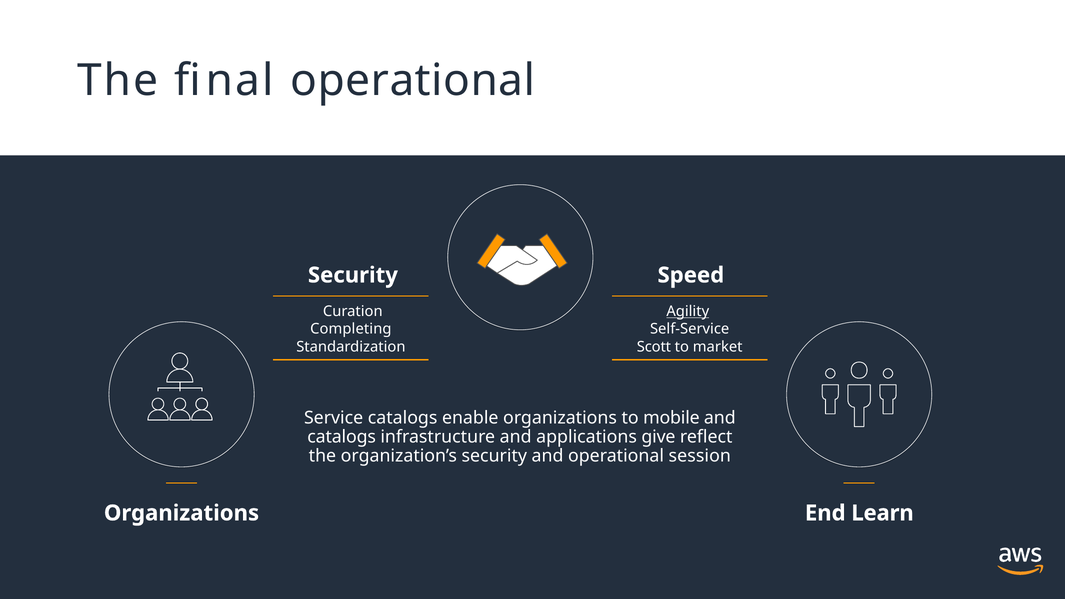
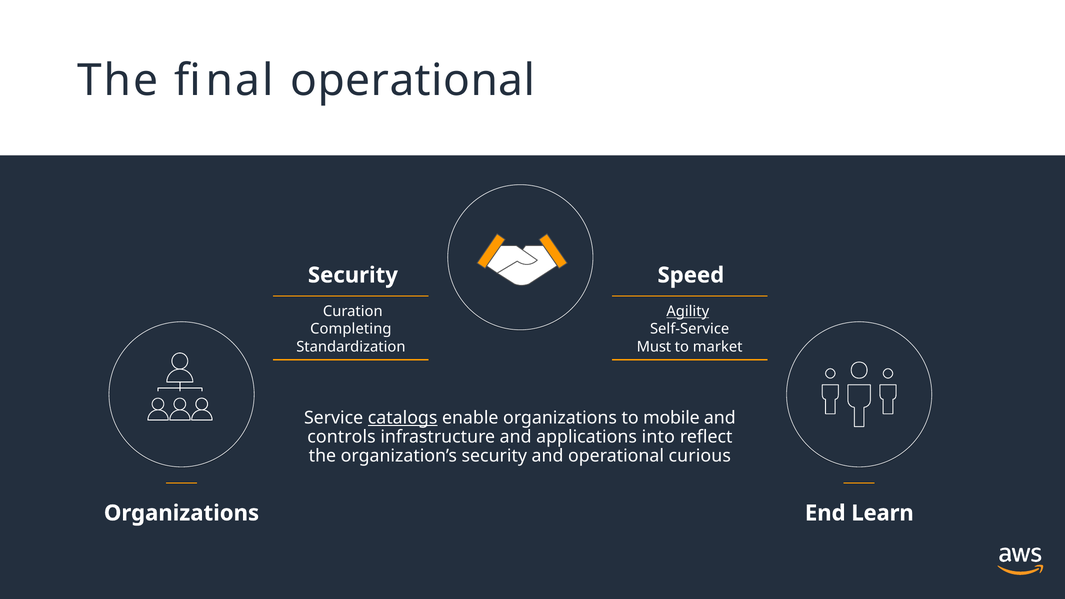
Scott: Scott -> Must
catalogs at (403, 418) underline: none -> present
catalogs at (342, 437): catalogs -> controls
give: give -> into
session: session -> curious
